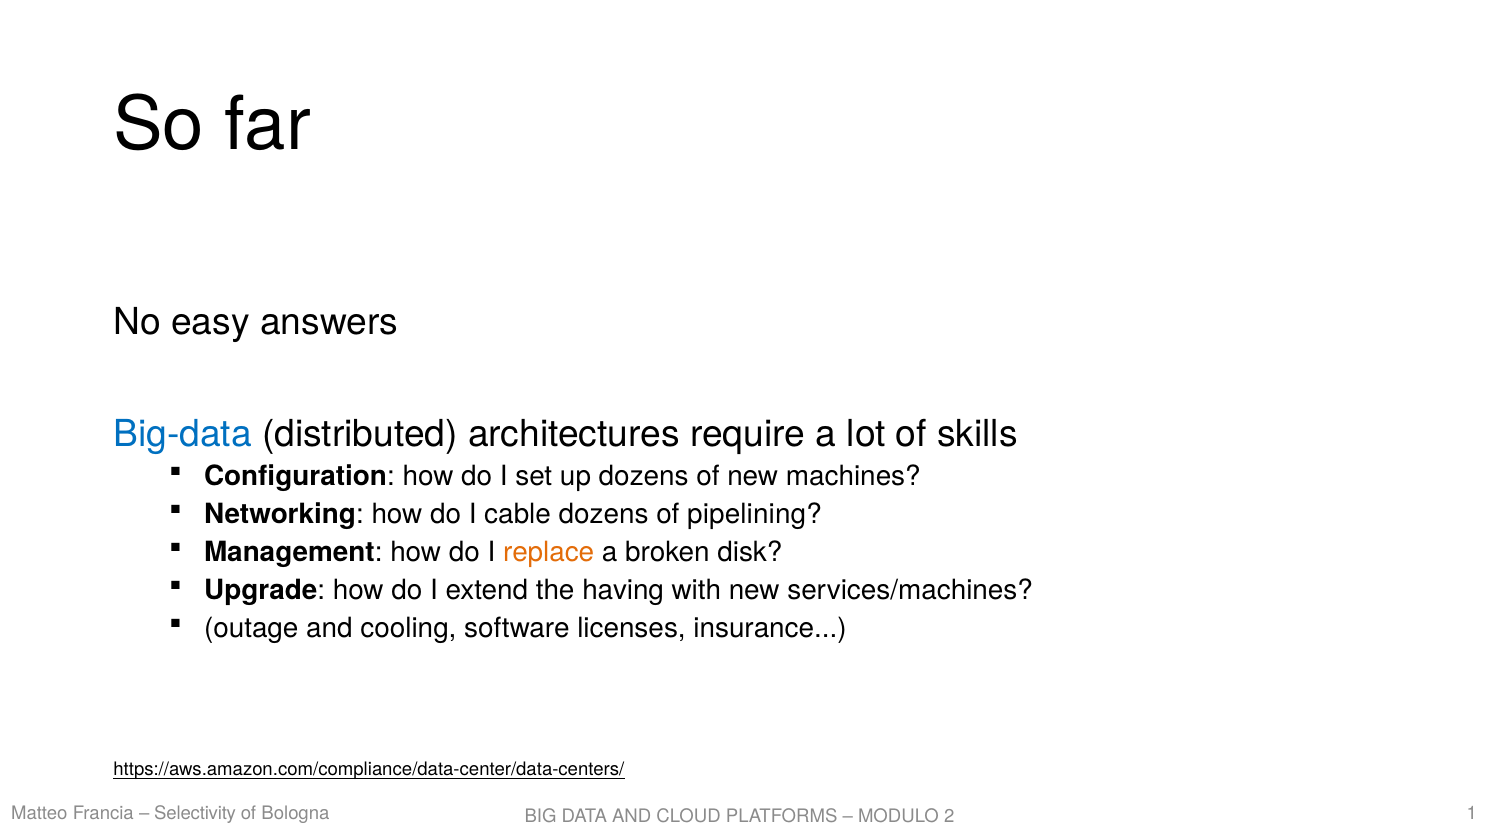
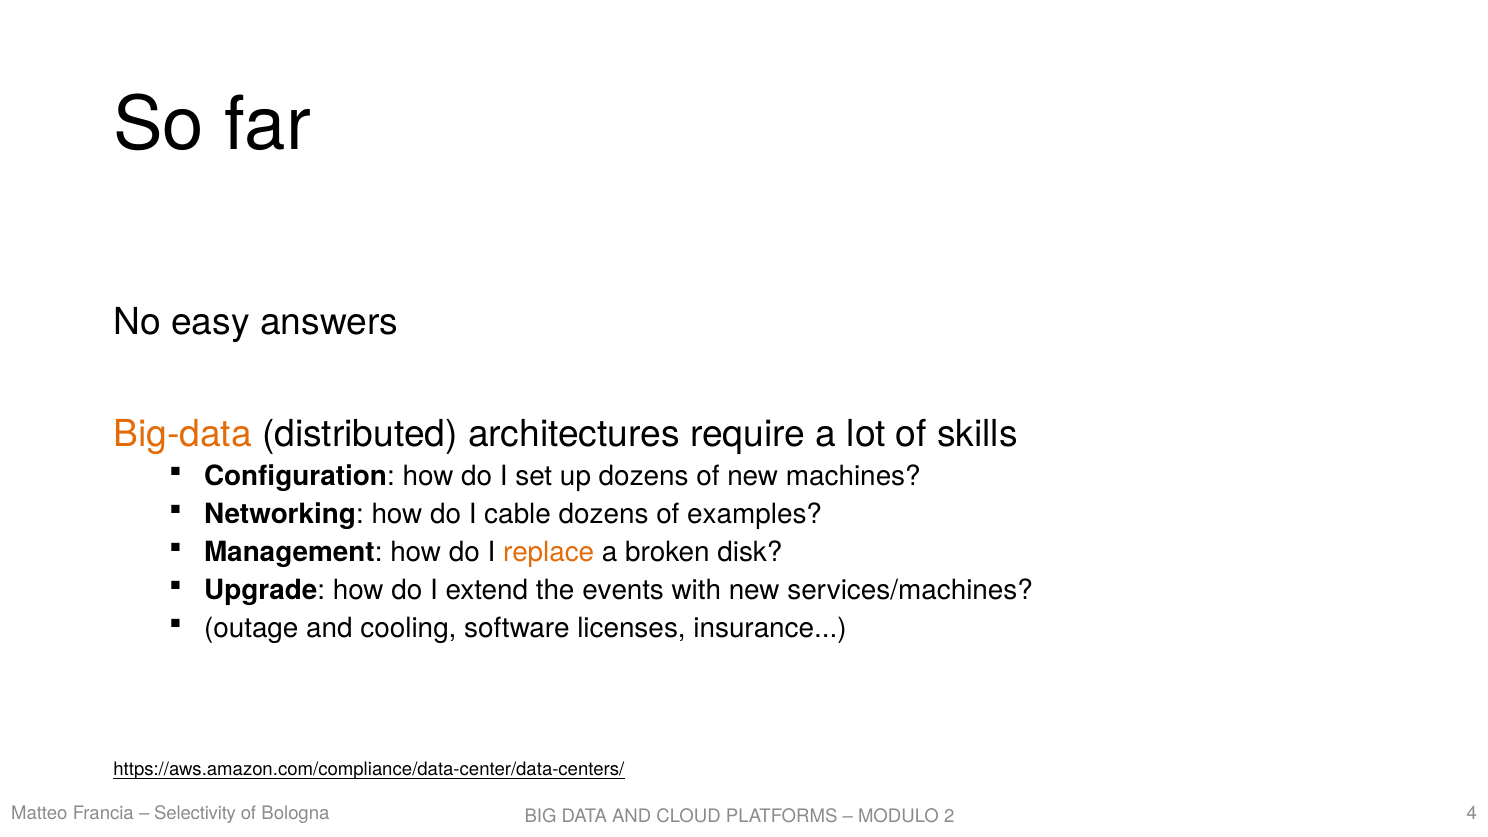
Big-data colour: blue -> orange
pipelining: pipelining -> examples
having: having -> events
1: 1 -> 4
